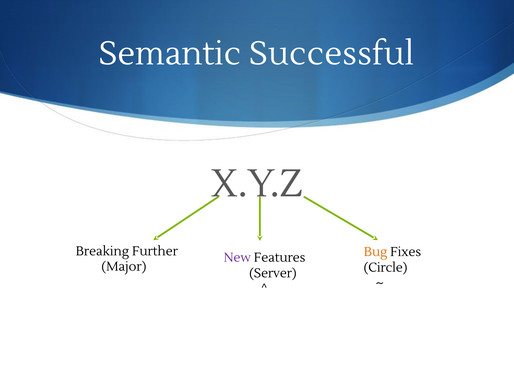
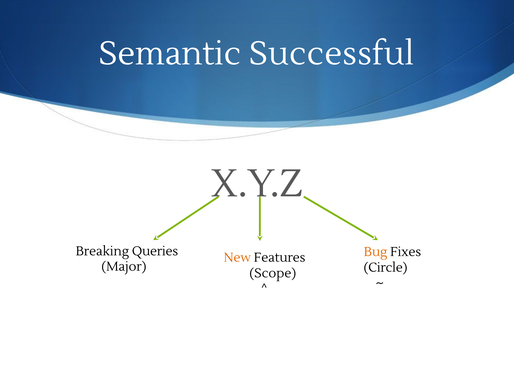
Further: Further -> Queries
New colour: purple -> orange
Server: Server -> Scope
